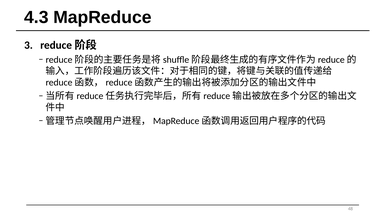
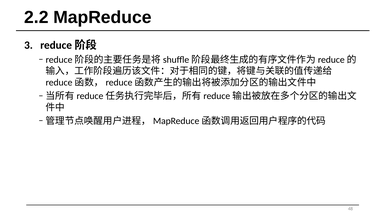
4.3: 4.3 -> 2.2
